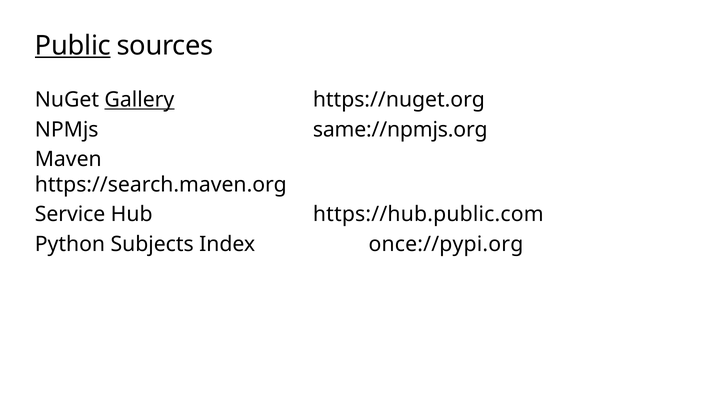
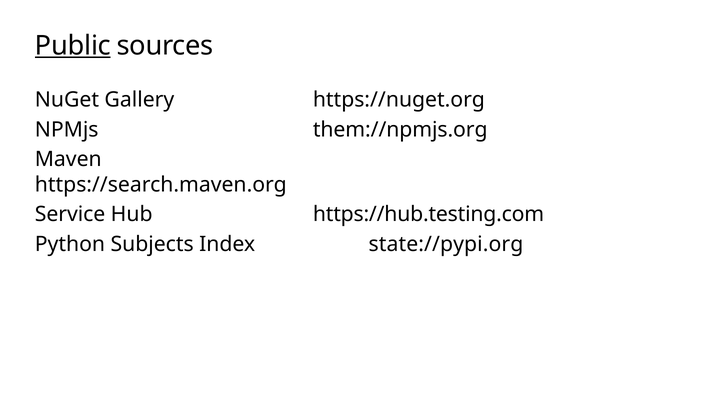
Gallery underline: present -> none
same://npmjs.org: same://npmjs.org -> them://npmjs.org
https://hub.public.com: https://hub.public.com -> https://hub.testing.com
once://pypi.org: once://pypi.org -> state://pypi.org
